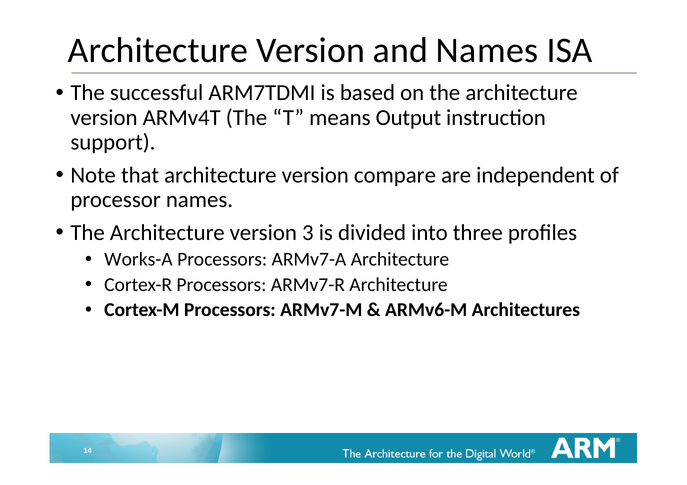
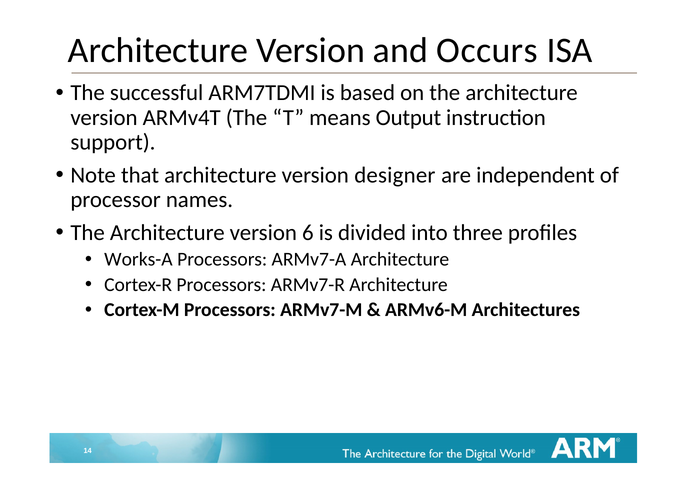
and Names: Names -> Occurs
compare: compare -> designer
3: 3 -> 6
